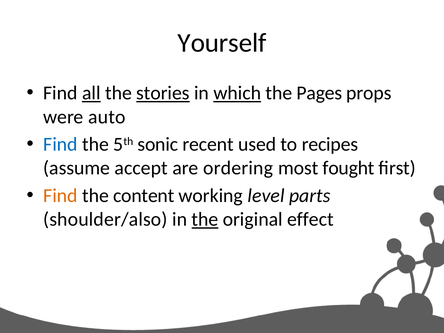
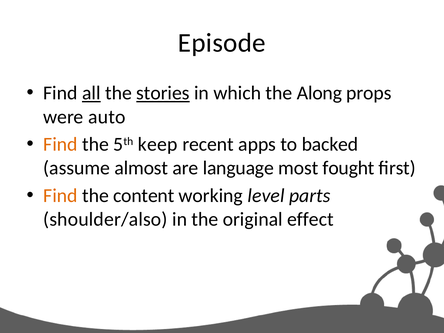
Yourself: Yourself -> Episode
which underline: present -> none
Pages: Pages -> Along
Find at (60, 144) colour: blue -> orange
sonic: sonic -> keep
used: used -> apps
recipes: recipes -> backed
accept: accept -> almost
ordering: ordering -> language
the at (205, 219) underline: present -> none
